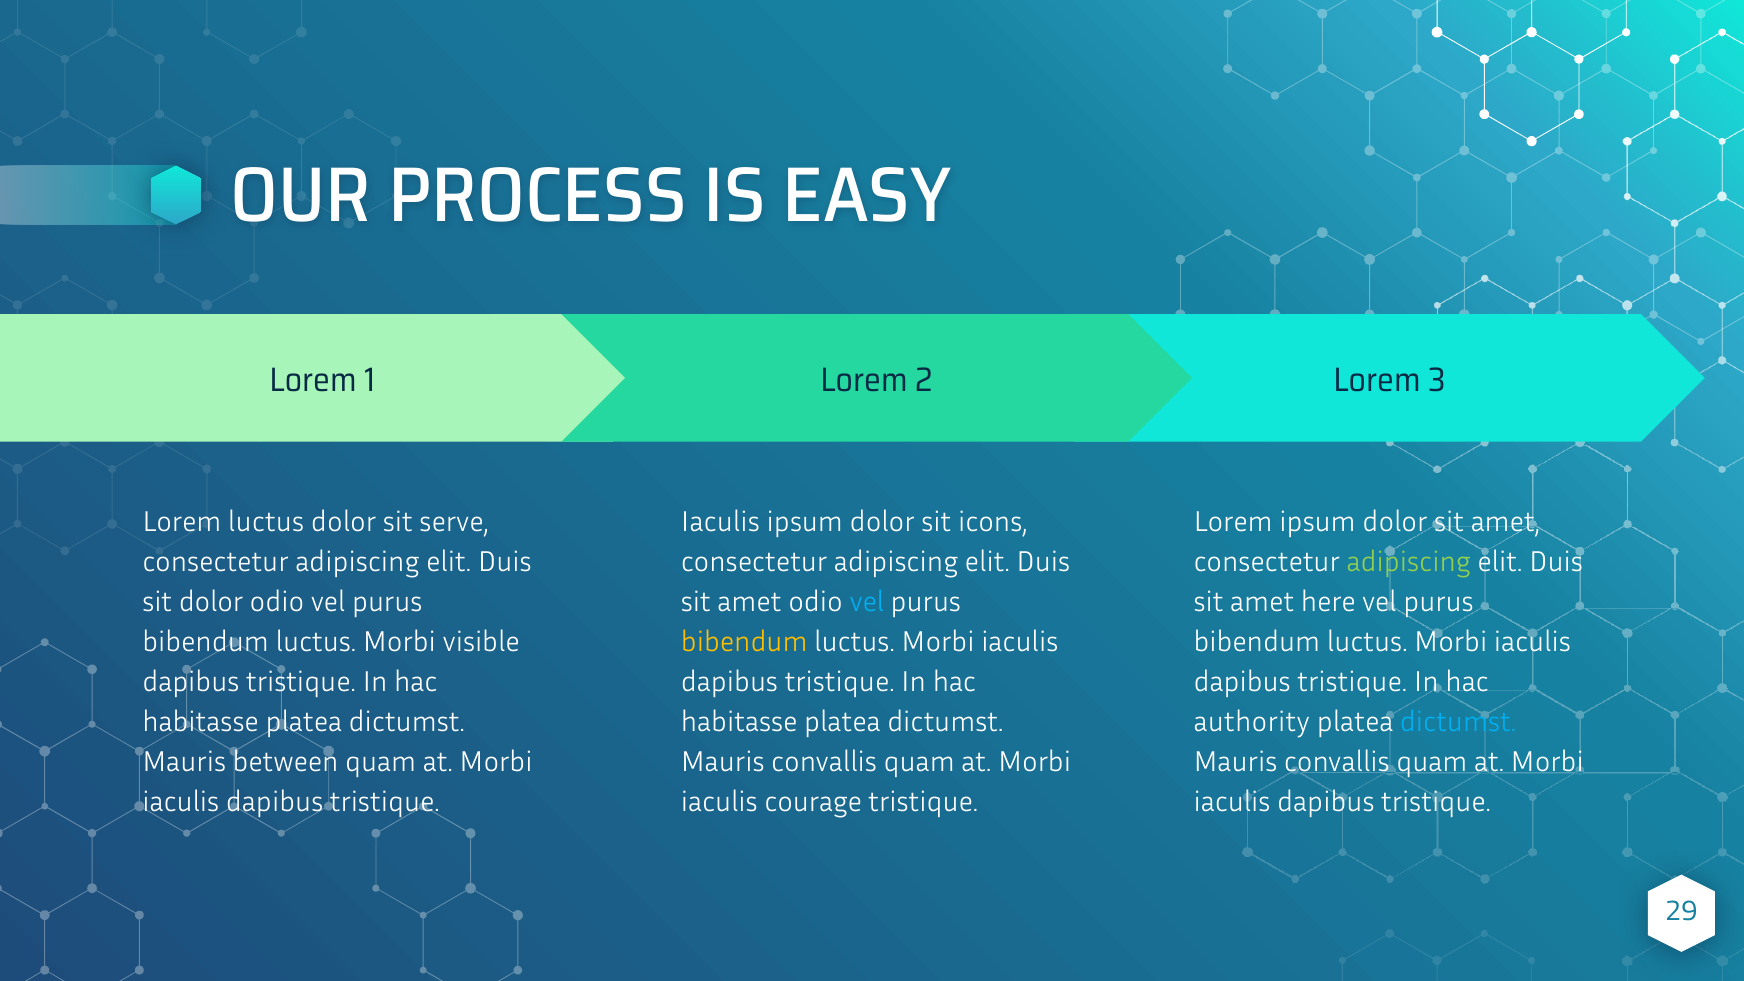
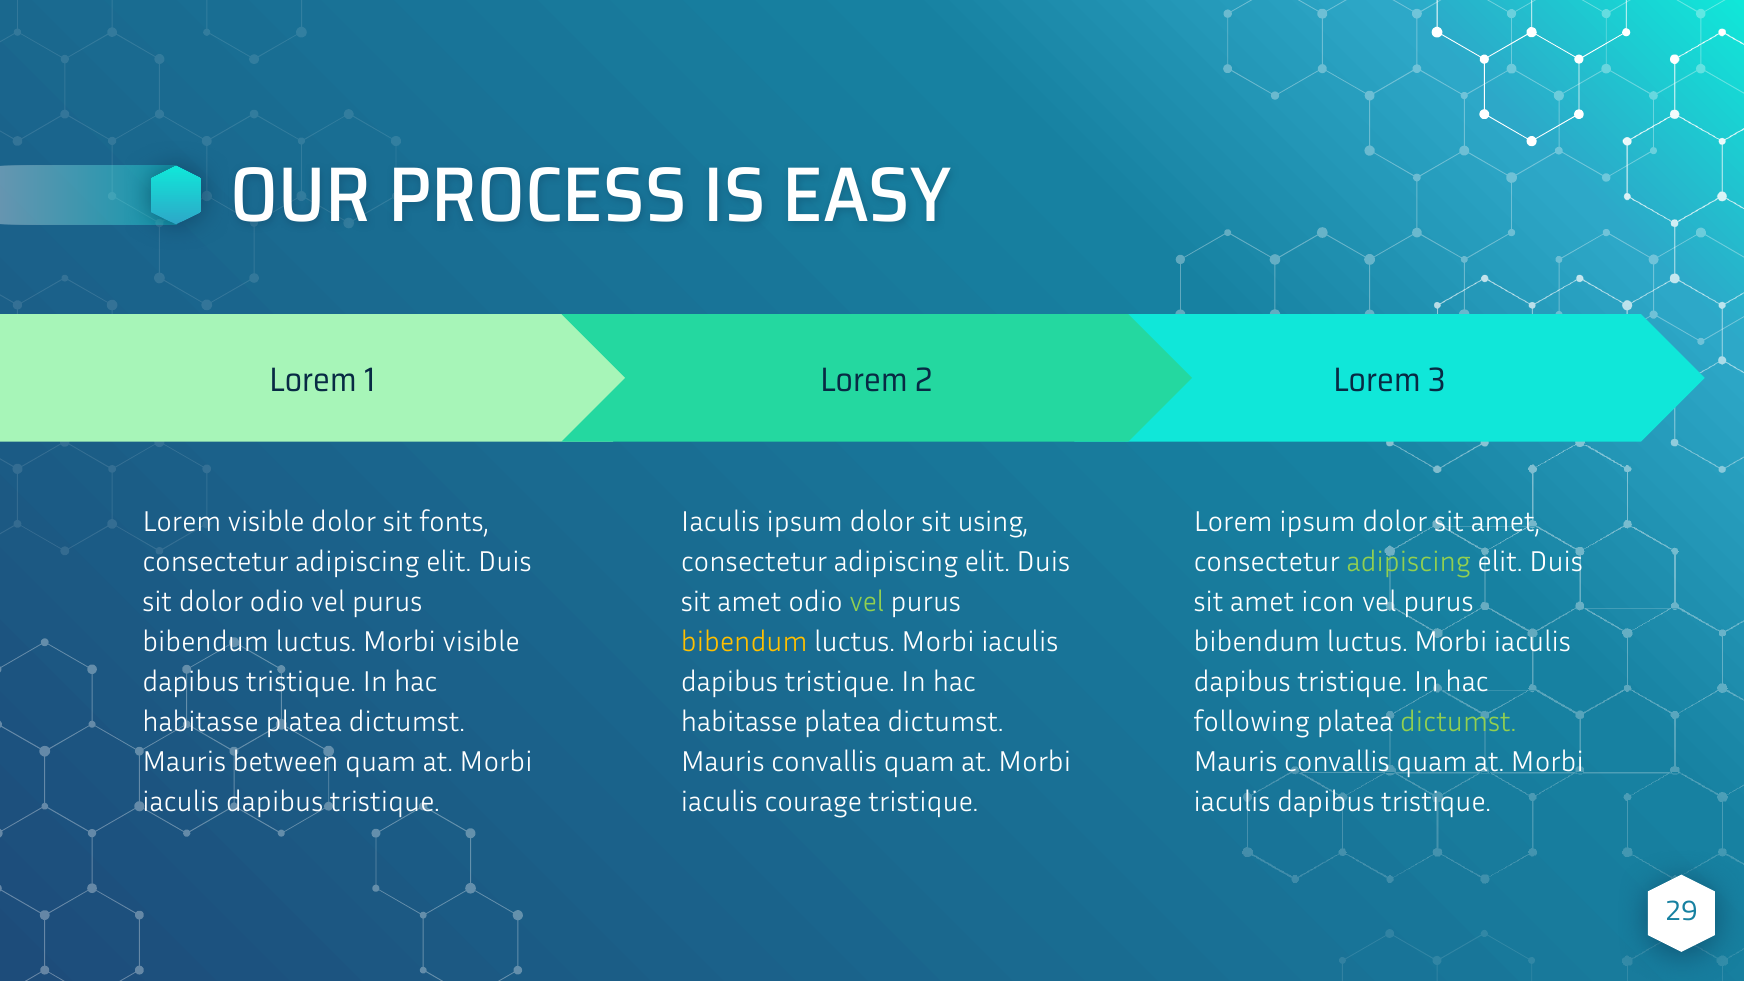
Lorem luctus: luctus -> visible
serve: serve -> fonts
icons: icons -> using
vel at (867, 602) colour: light blue -> light green
here: here -> icon
authority: authority -> following
dictumst at (1458, 722) colour: light blue -> light green
